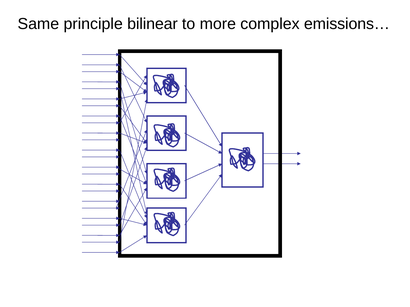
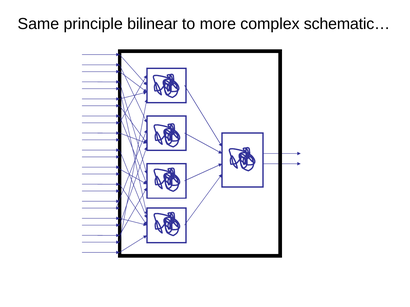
emissions…: emissions… -> schematic…
